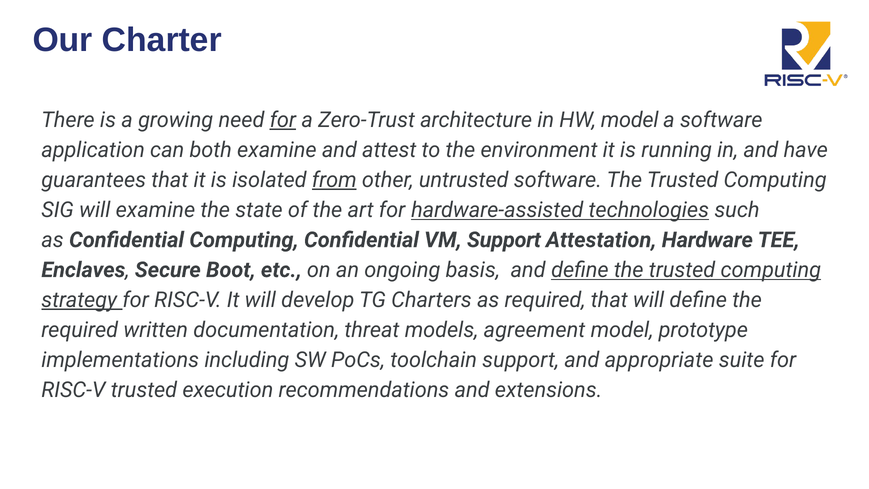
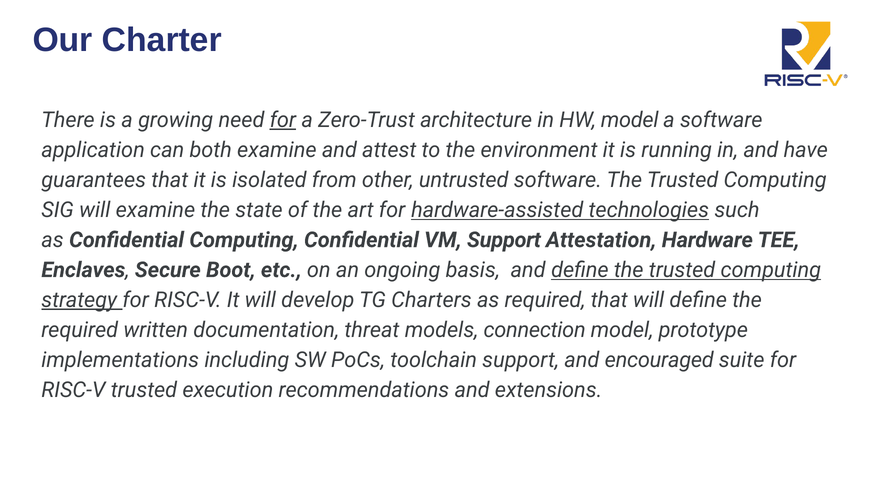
from underline: present -> none
agreement: agreement -> connection
appropriate: appropriate -> encouraged
